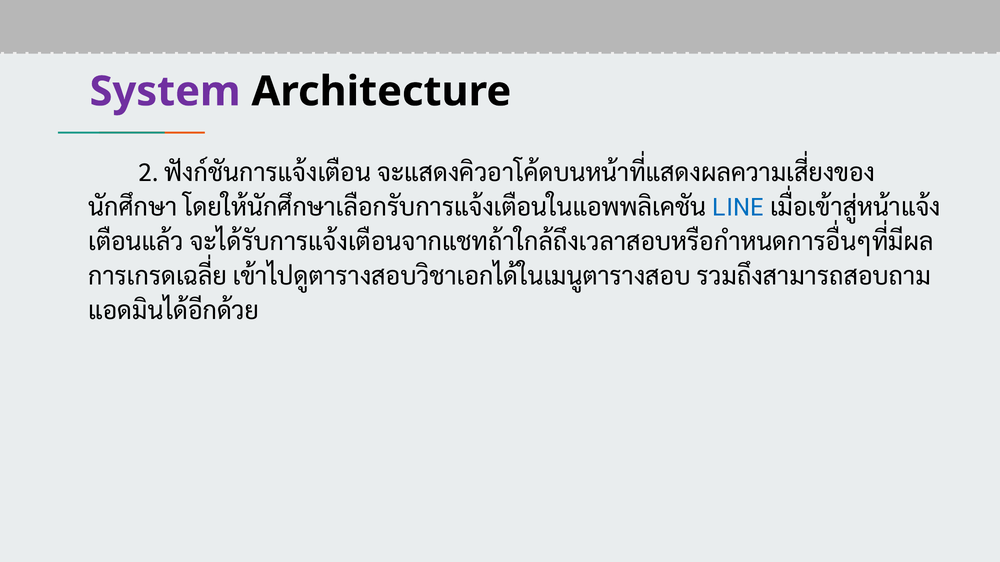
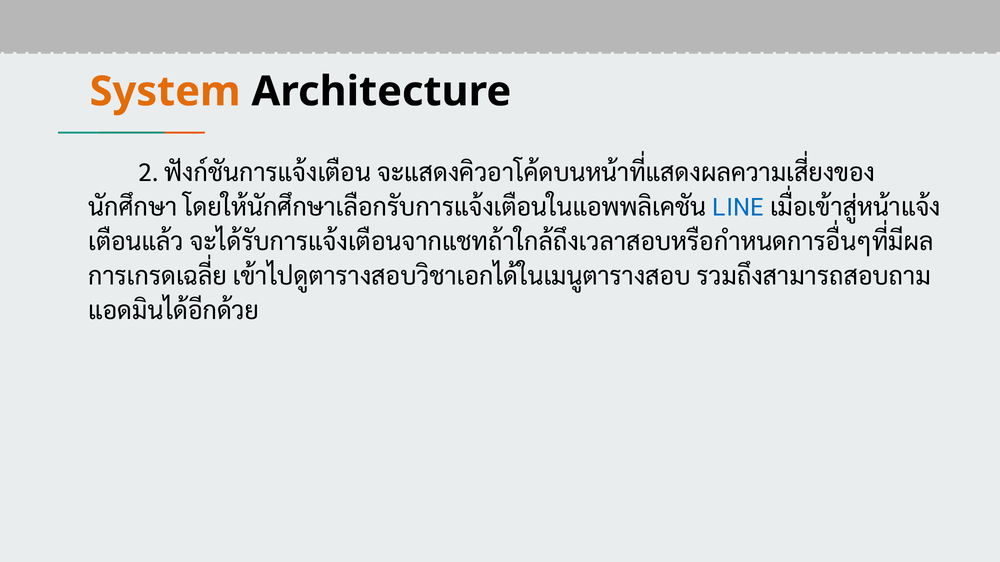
System colour: purple -> orange
